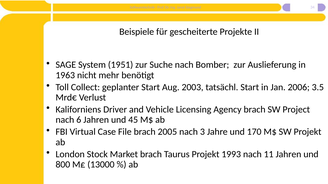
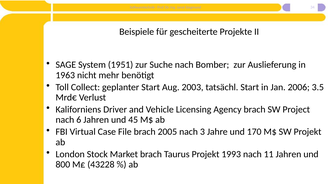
13000: 13000 -> 43228
